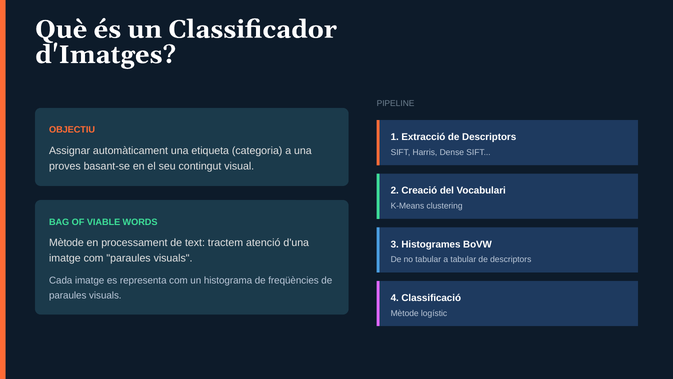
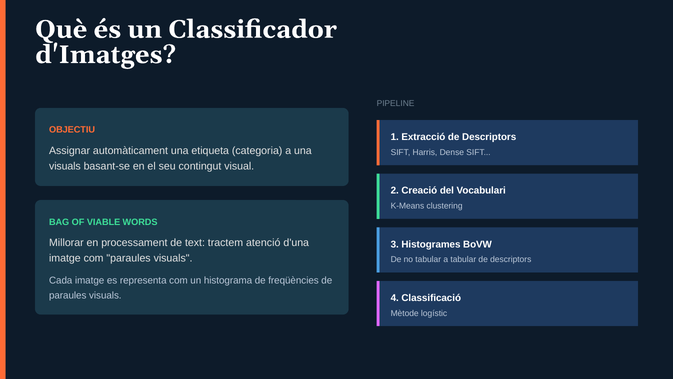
proves at (65, 166): proves -> visuals
Mètode at (66, 242): Mètode -> Millorar
